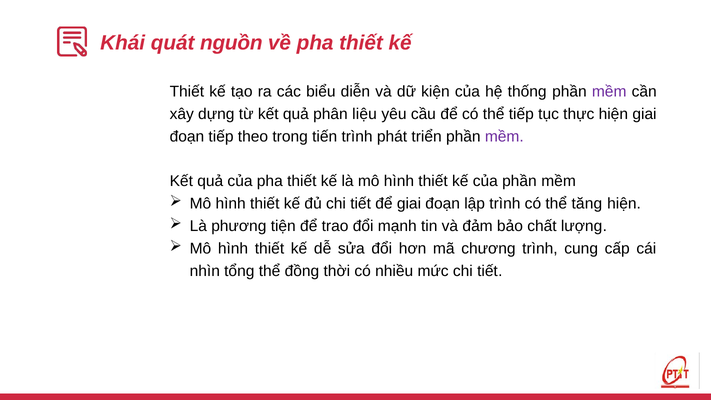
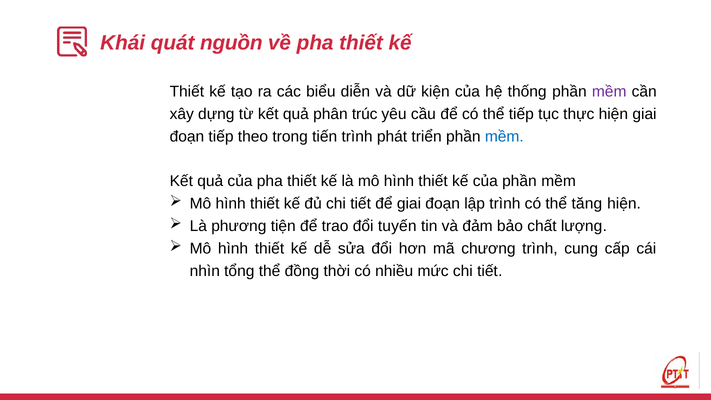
liệu: liệu -> trúc
mềm at (504, 137) colour: purple -> blue
mạnh: mạnh -> tuyến
